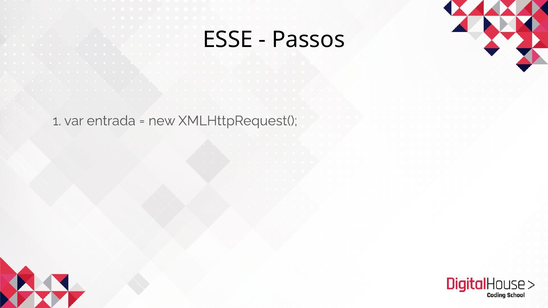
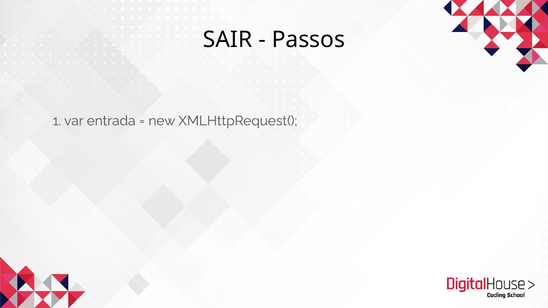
ESSE: ESSE -> SAIR
